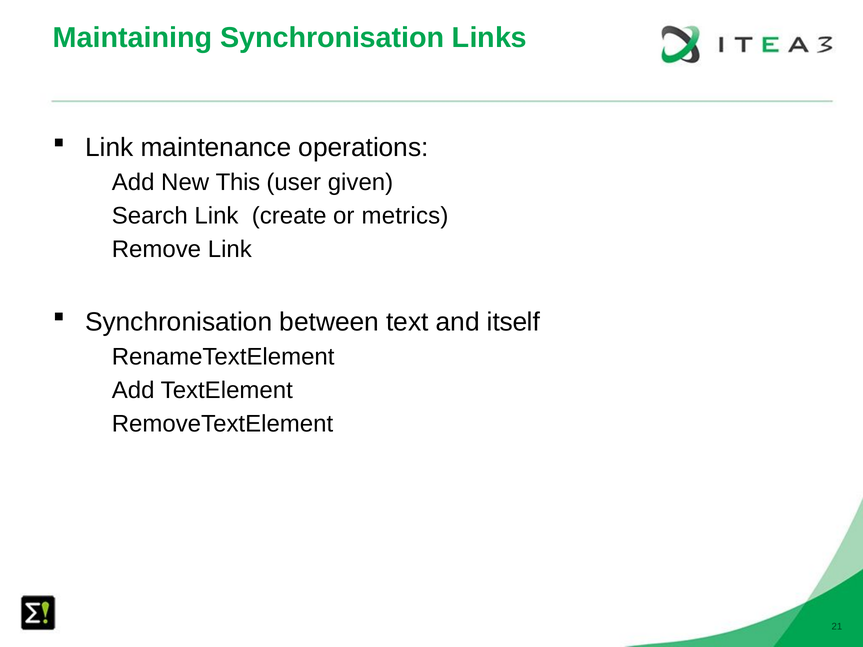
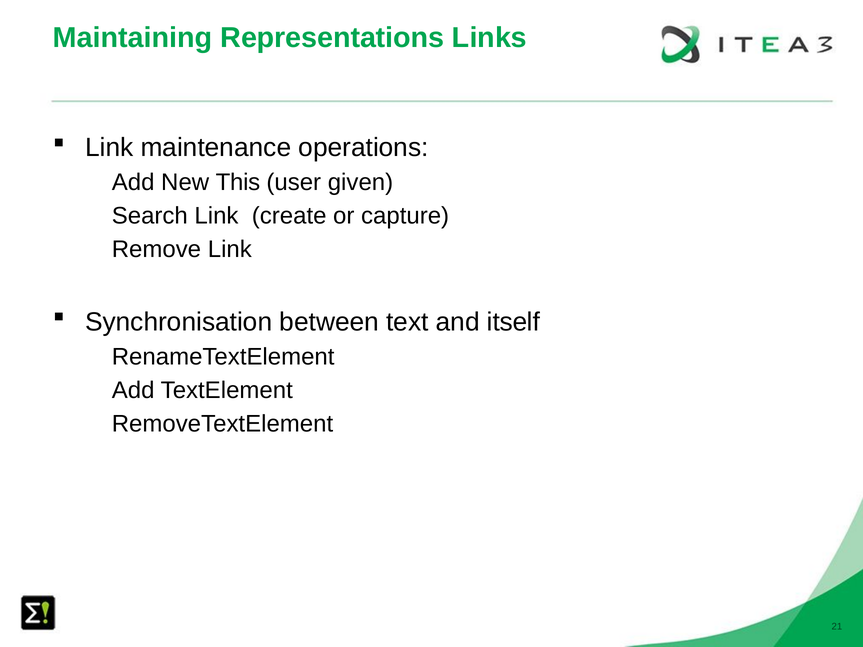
Maintaining Synchronisation: Synchronisation -> Representations
metrics: metrics -> capture
